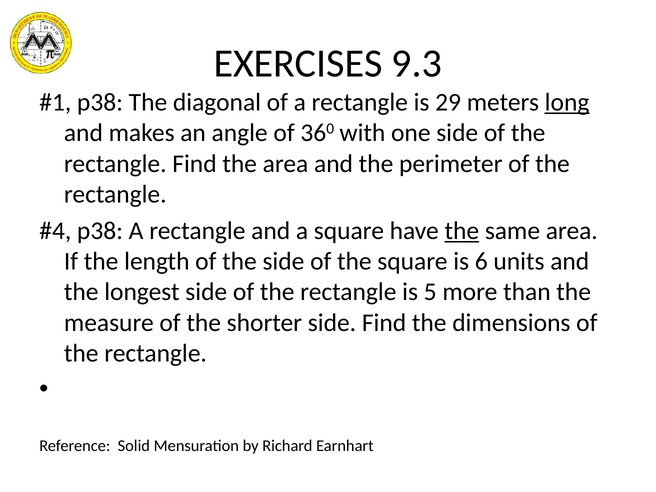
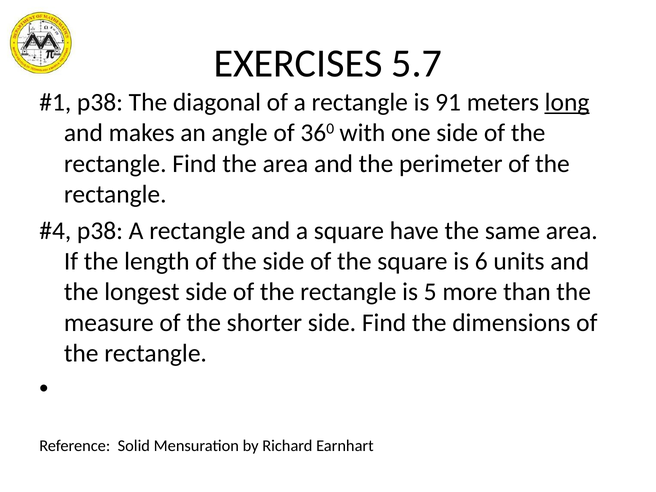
9.3: 9.3 -> 5.7
29: 29 -> 91
the at (462, 231) underline: present -> none
